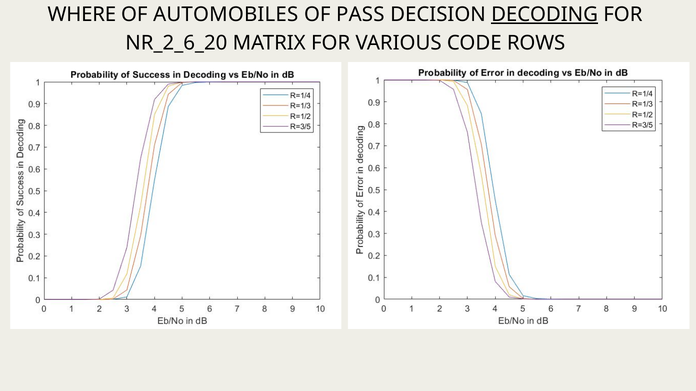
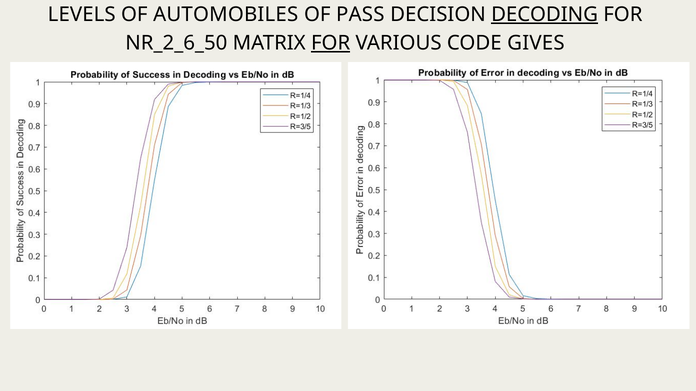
WHERE: WHERE -> LEVELS
NR_2_6_20: NR_2_6_20 -> NR_2_6_50
FOR at (331, 43) underline: none -> present
ROWS: ROWS -> GIVES
